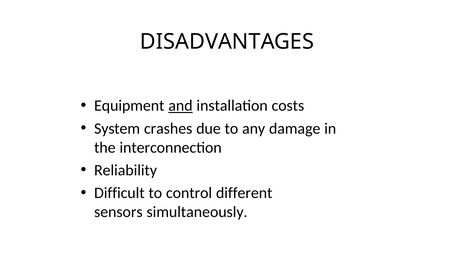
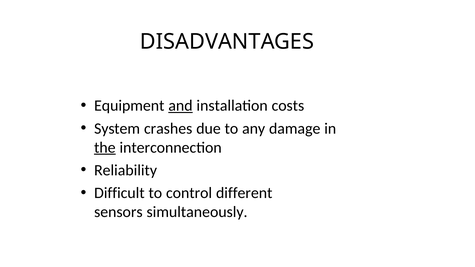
the underline: none -> present
